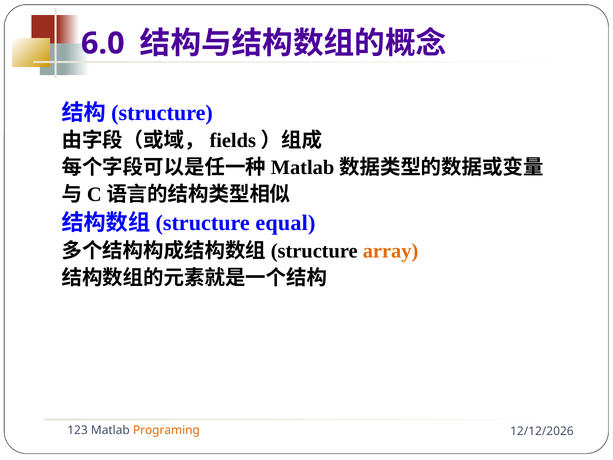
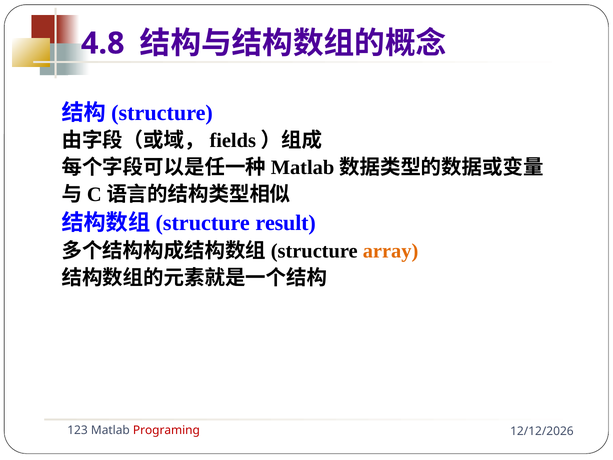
6.0: 6.0 -> 4.8
equal: equal -> result
Programing colour: orange -> red
